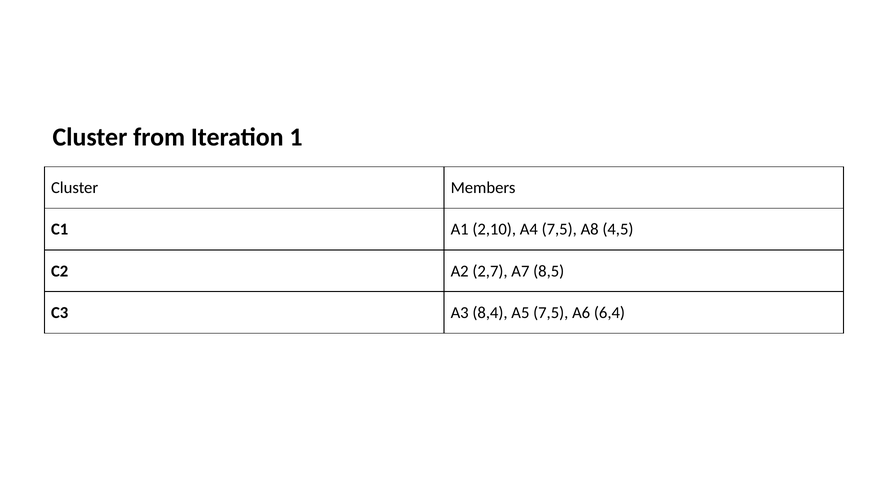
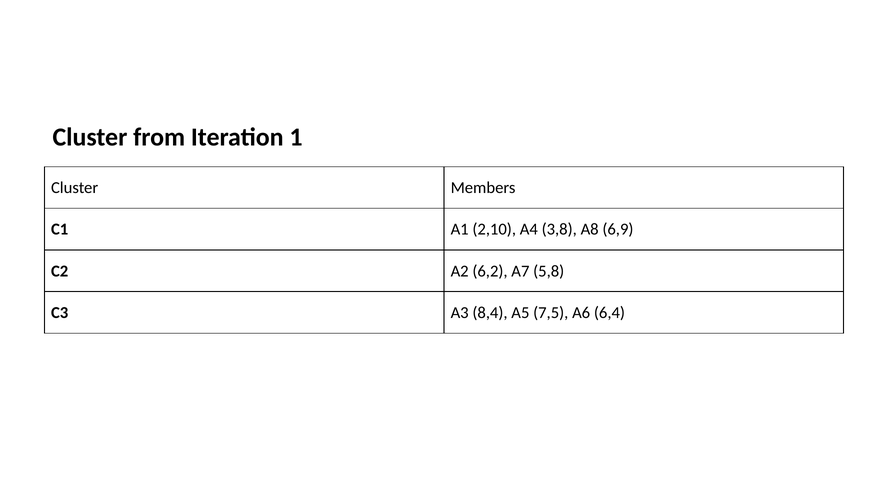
A4 7,5: 7,5 -> 3,8
4,5: 4,5 -> 6,9
2,7: 2,7 -> 6,2
8,5: 8,5 -> 5,8
